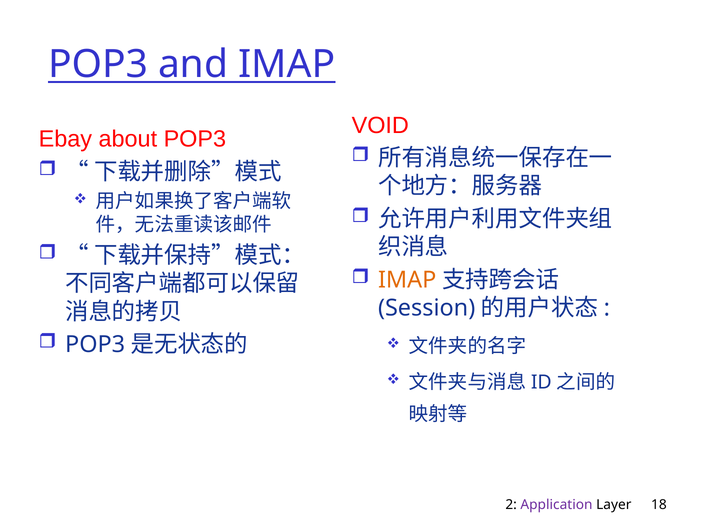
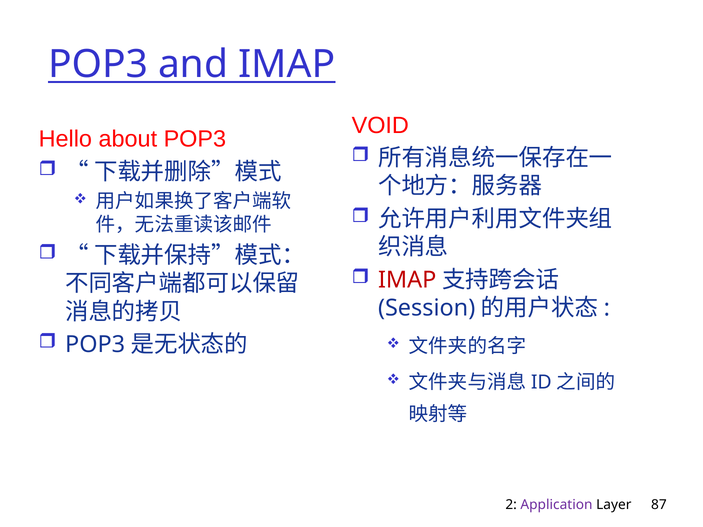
Ebay: Ebay -> Hello
IMAP at (407, 280) colour: orange -> red
18: 18 -> 87
